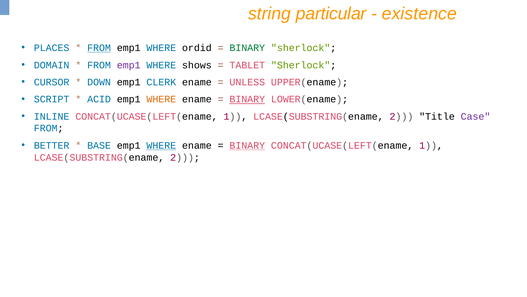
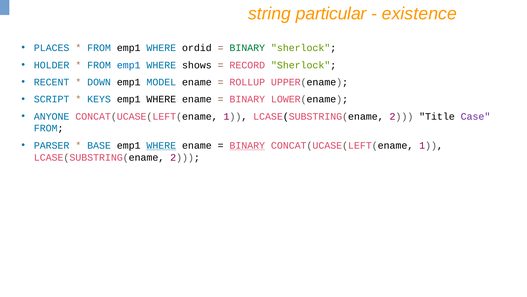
FROM at (99, 48) underline: present -> none
DOMAIN: DOMAIN -> HOLDER
emp1 at (129, 65) colour: purple -> blue
TABLET: TABLET -> RECORD
CURSOR: CURSOR -> RECENT
CLERK: CLERK -> MODEL
UNLESS: UNLESS -> ROLLUP
ACID: ACID -> KEYS
WHERE at (161, 99) colour: orange -> black
BINARY at (247, 99) underline: present -> none
INLINE: INLINE -> ANYONE
BETTER: BETTER -> PARSER
